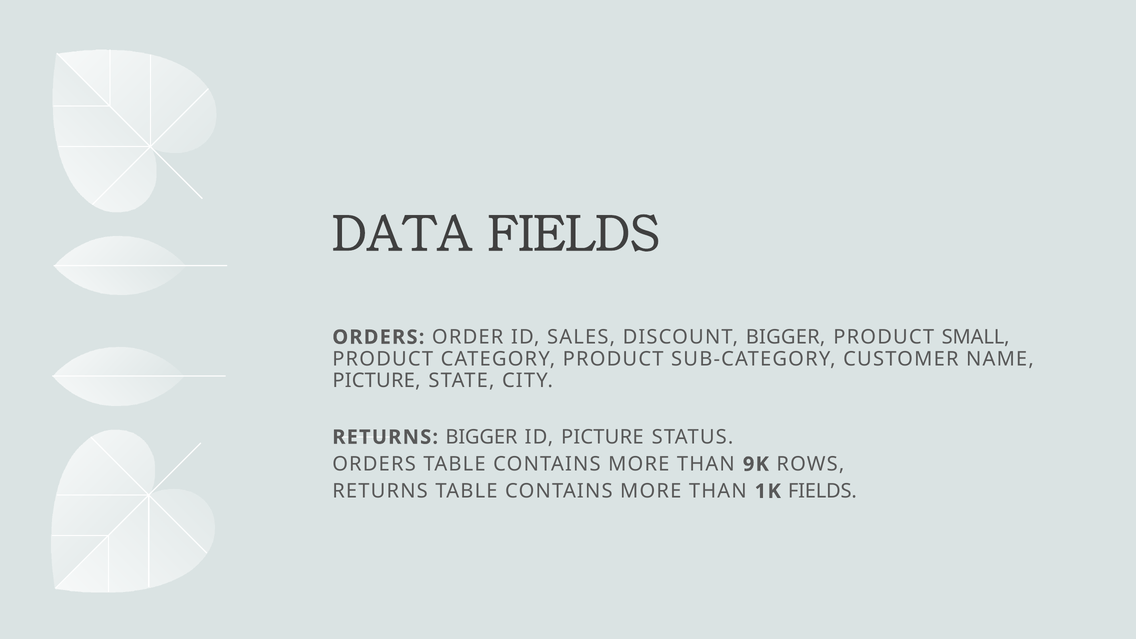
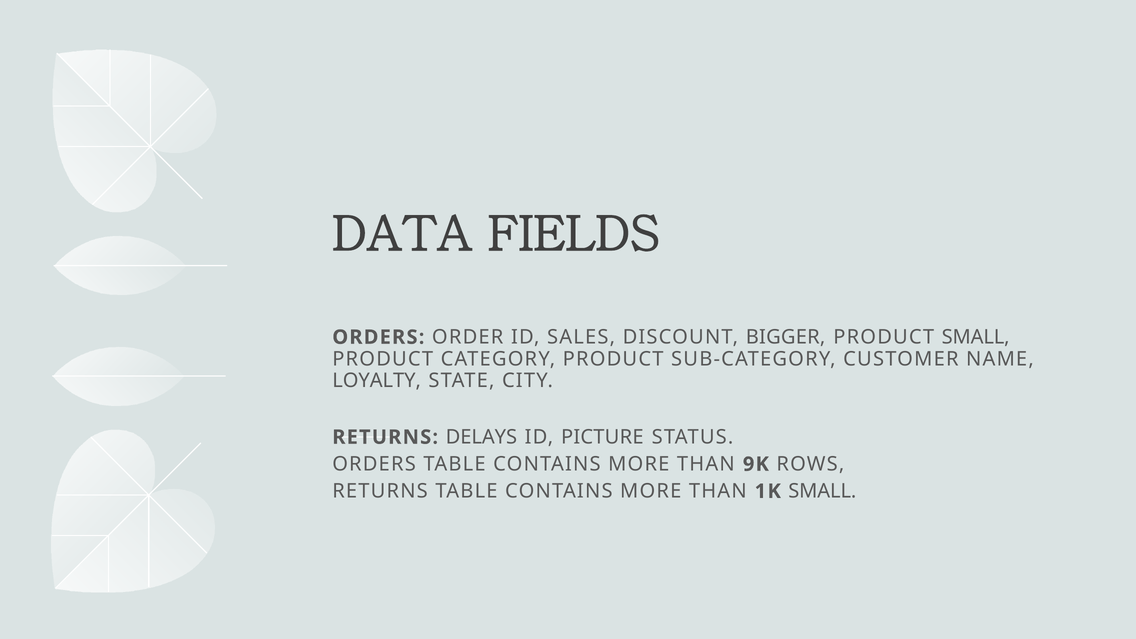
PICTURE at (376, 381): PICTURE -> LOYALTY
RETURNS BIGGER: BIGGER -> DELAYS
1K FIELDS: FIELDS -> SMALL
